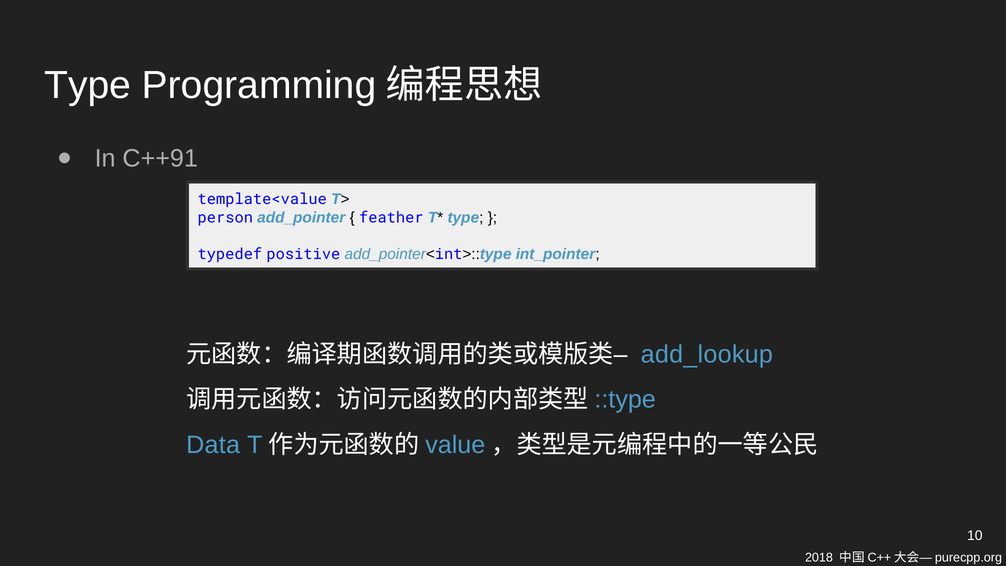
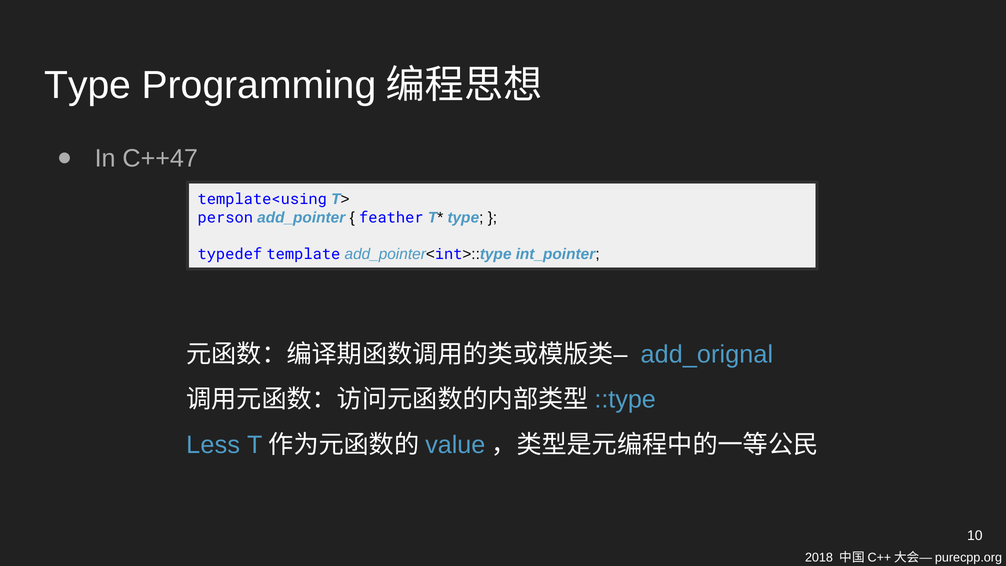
C++91: C++91 -> C++47
template<value: template<value -> template<using
positive: positive -> template
add_lookup: add_lookup -> add_orignal
Data: Data -> Less
